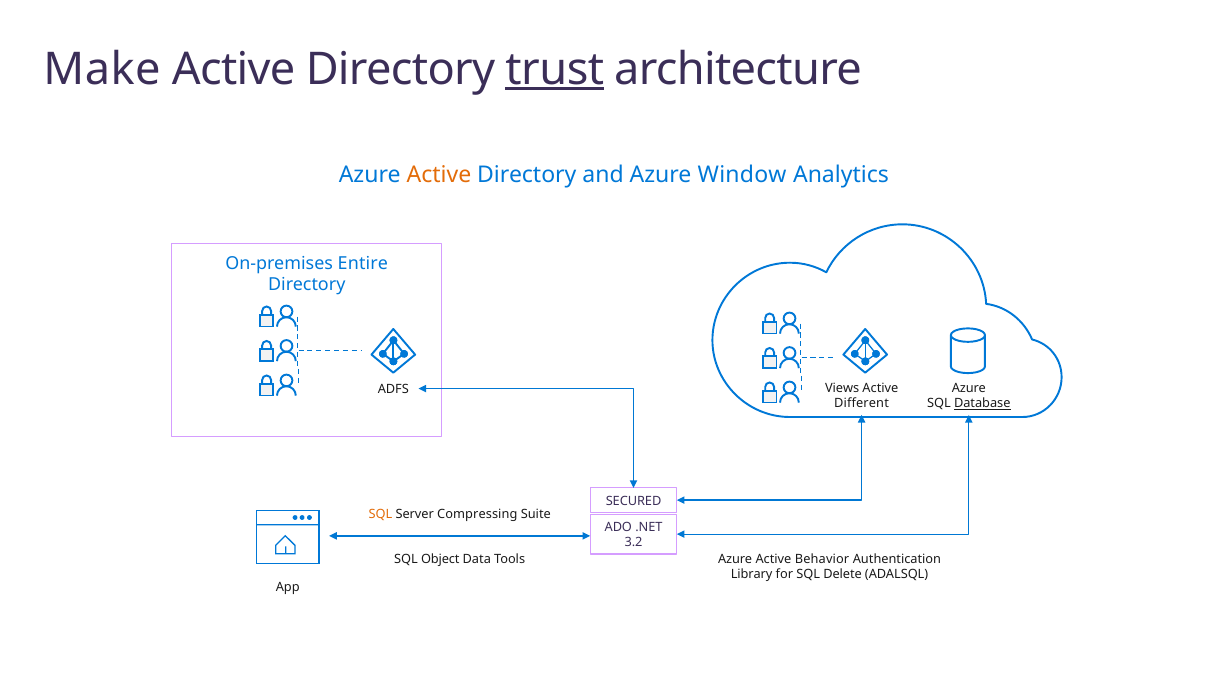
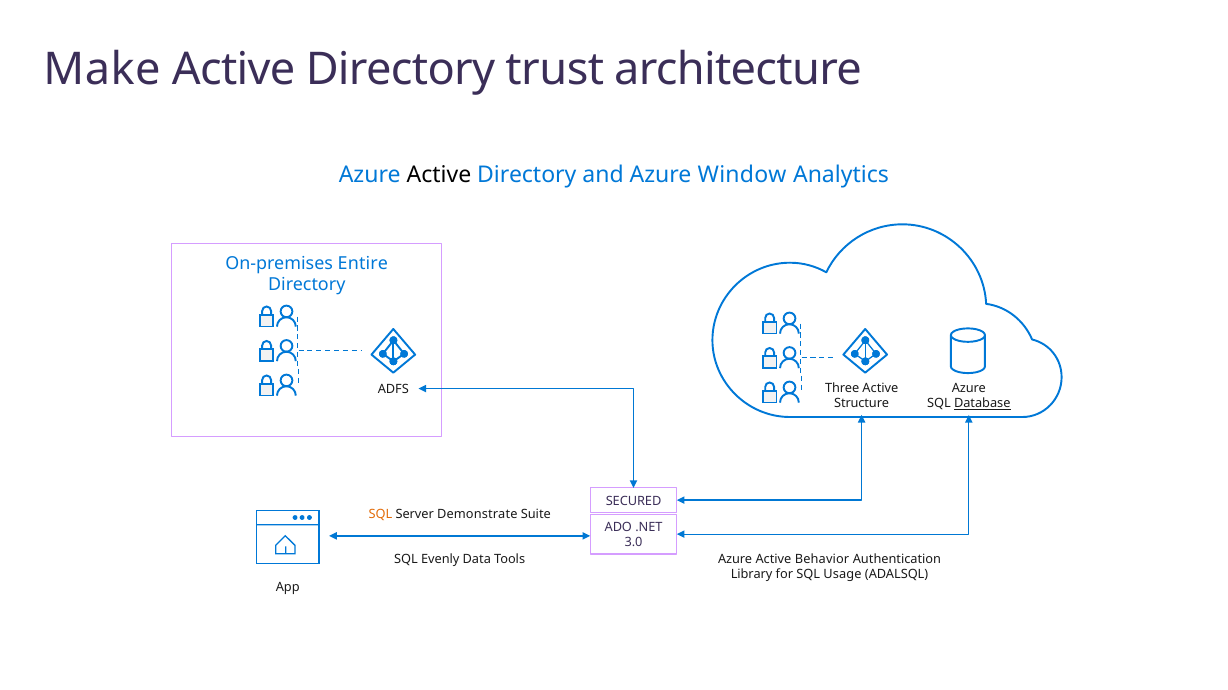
trust underline: present -> none
Active at (439, 175) colour: orange -> black
Views: Views -> Three
Different: Different -> Structure
Compressing: Compressing -> Demonstrate
3.2: 3.2 -> 3.0
Object: Object -> Evenly
Delete: Delete -> Usage
